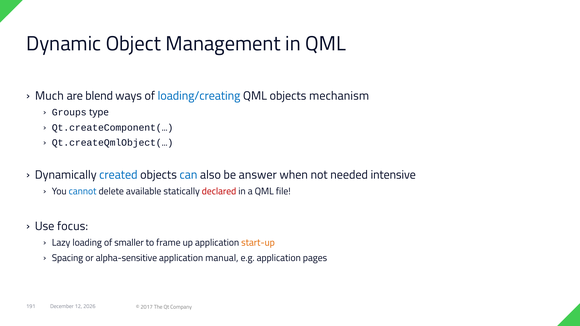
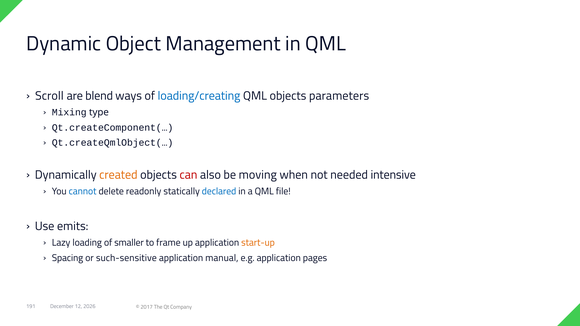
Much: Much -> Scroll
mechanism: mechanism -> parameters
Groups: Groups -> Mixing
created colour: blue -> orange
can colour: blue -> red
answer: answer -> moving
available: available -> readonly
declared colour: red -> blue
focus: focus -> emits
alpha-sensitive: alpha-sensitive -> such-sensitive
